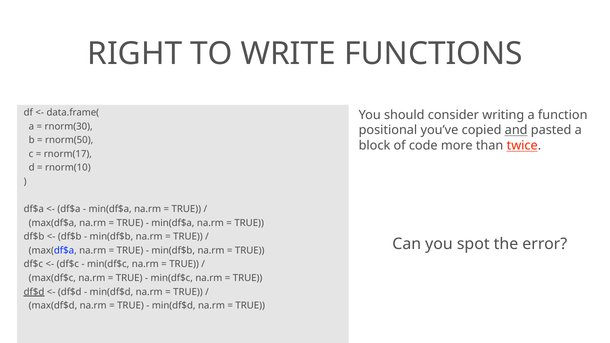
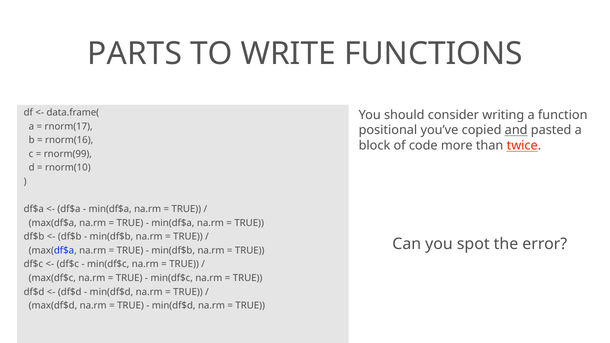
RIGHT: RIGHT -> PARTS
rnorm(30: rnorm(30 -> rnorm(17
rnorm(50: rnorm(50 -> rnorm(16
rnorm(17: rnorm(17 -> rnorm(99
df$d at (34, 292) underline: present -> none
